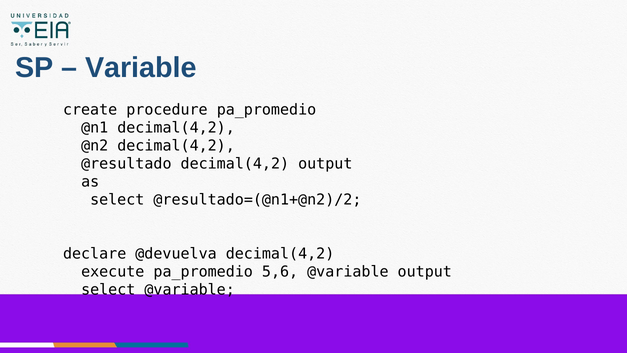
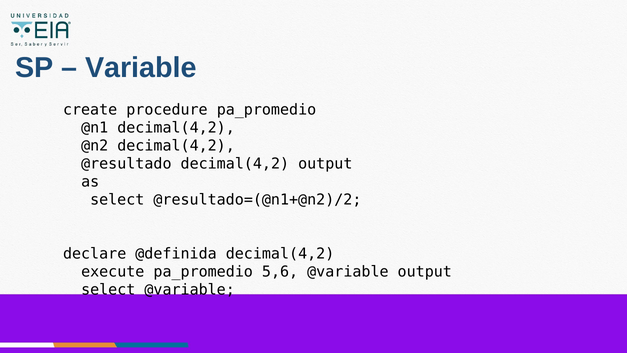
@devuelva: @devuelva -> @definida
